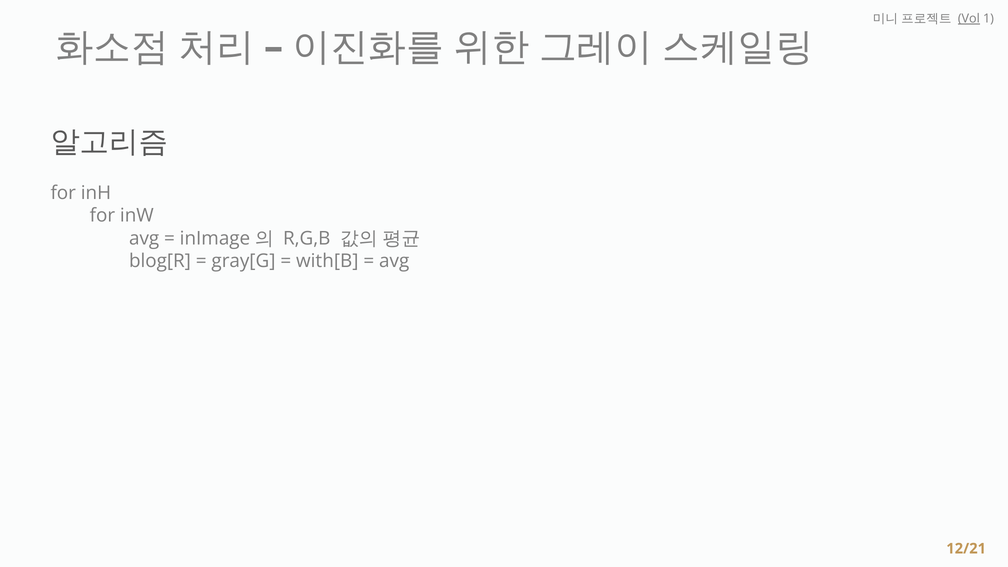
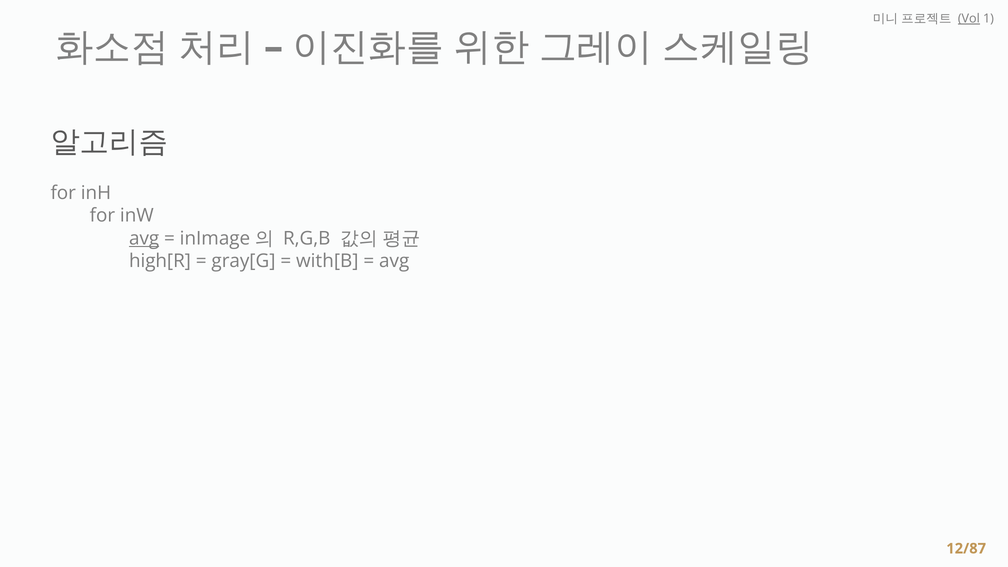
avg at (144, 238) underline: none -> present
blog[R: blog[R -> high[R
12/21: 12/21 -> 12/87
